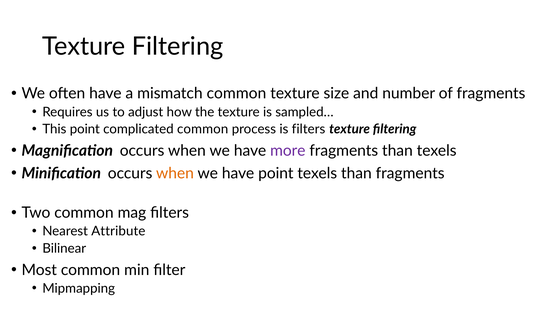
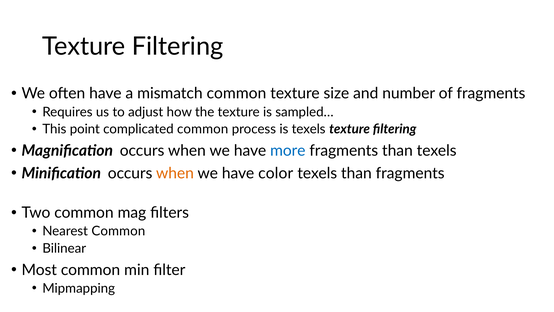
is filters: filters -> texels
more colour: purple -> blue
have point: point -> color
Nearest Attribute: Attribute -> Common
